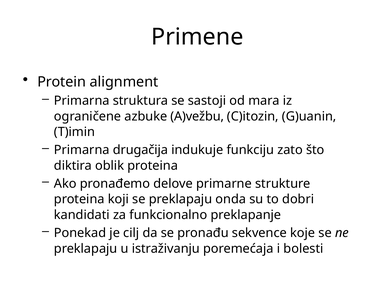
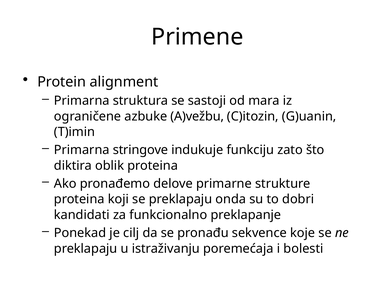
drugačija: drugačija -> stringove
